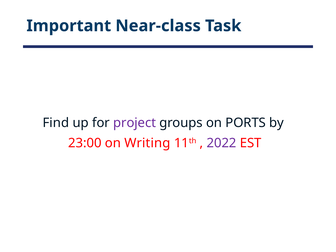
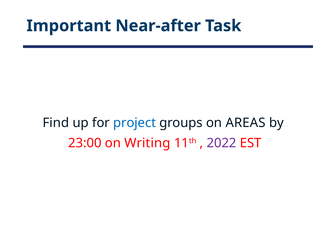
Near-class: Near-class -> Near-after
project colour: purple -> blue
PORTS: PORTS -> AREAS
